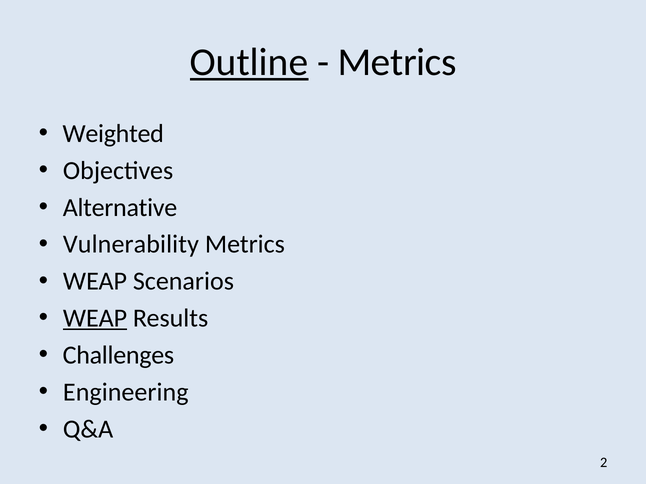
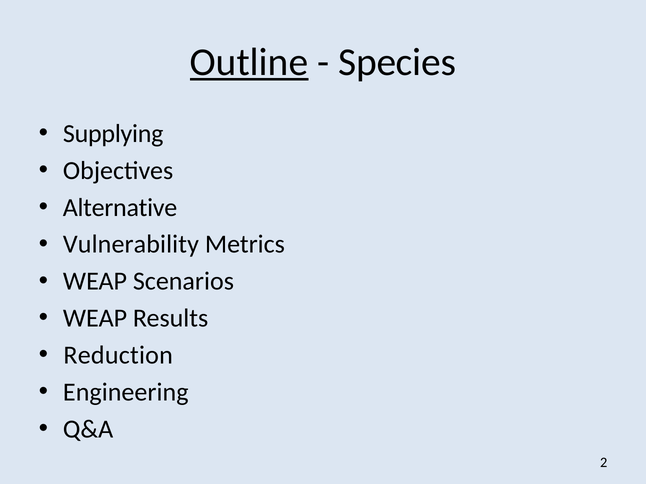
Metrics at (397, 63): Metrics -> Species
Weighted: Weighted -> Supplying
WEAP at (95, 319) underline: present -> none
Challenges: Challenges -> Reduction
